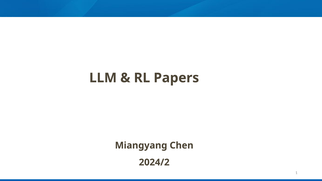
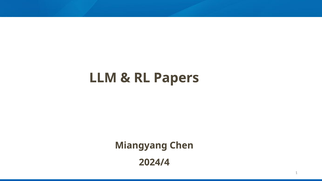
2024/2: 2024/2 -> 2024/4
